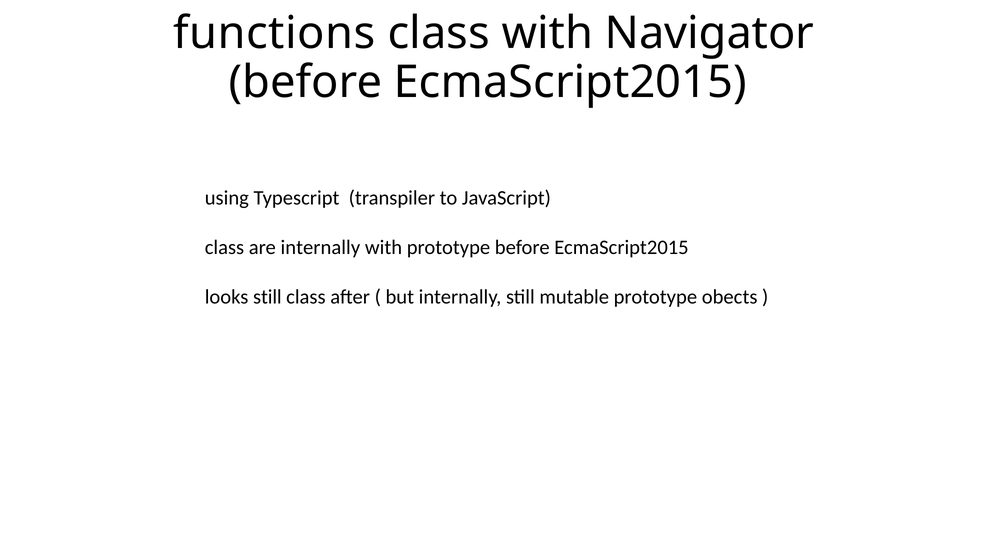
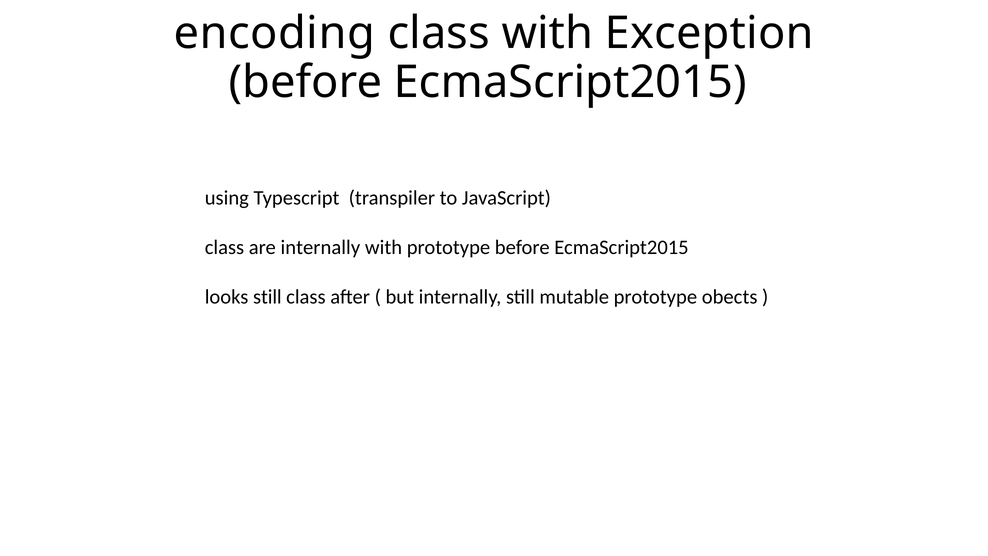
functions: functions -> encoding
Navigator: Navigator -> Exception
